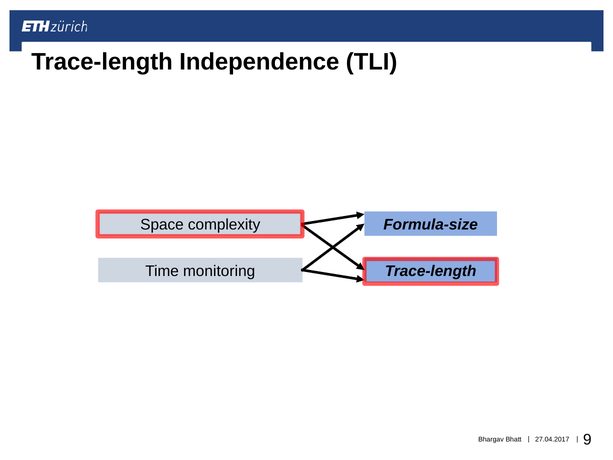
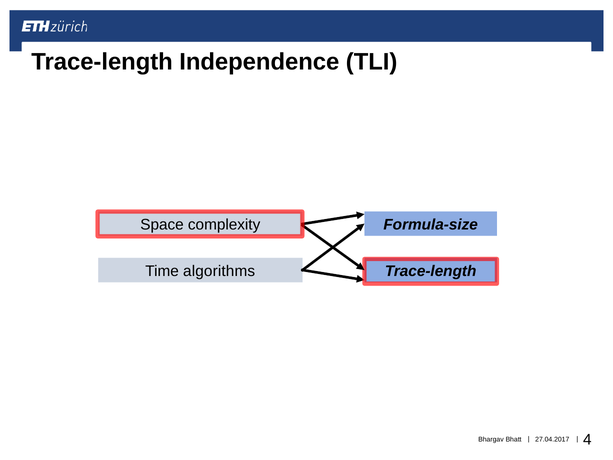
monitoring: monitoring -> algorithms
9: 9 -> 4
